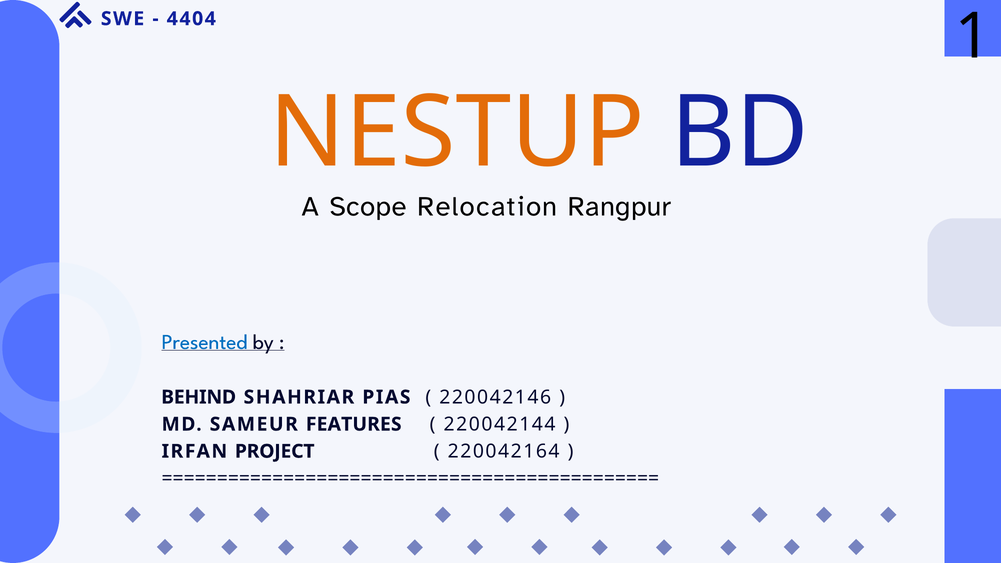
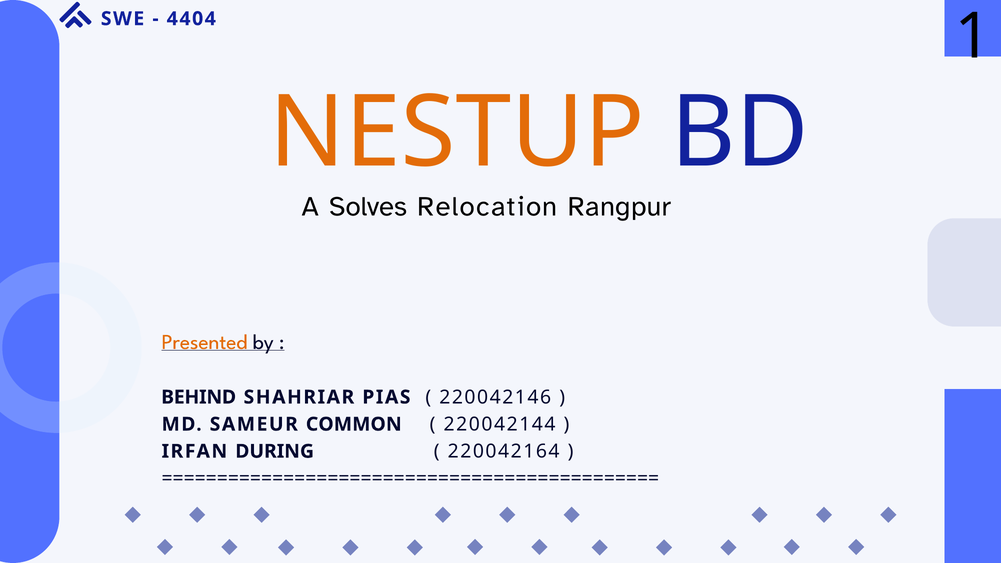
Scope: Scope -> Solves
Presented colour: blue -> orange
FEATURES: FEATURES -> COMMON
PROJECT: PROJECT -> DURING
